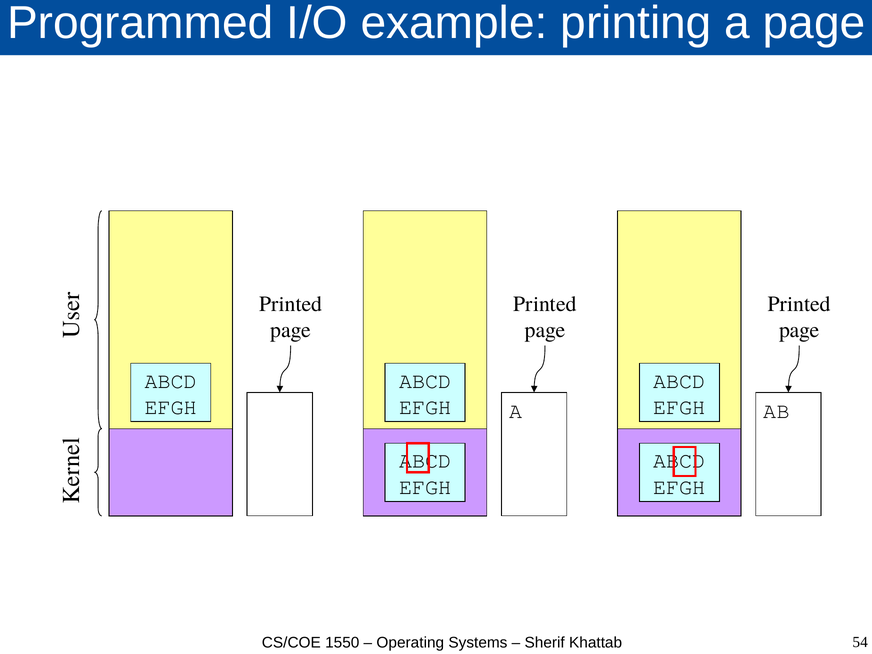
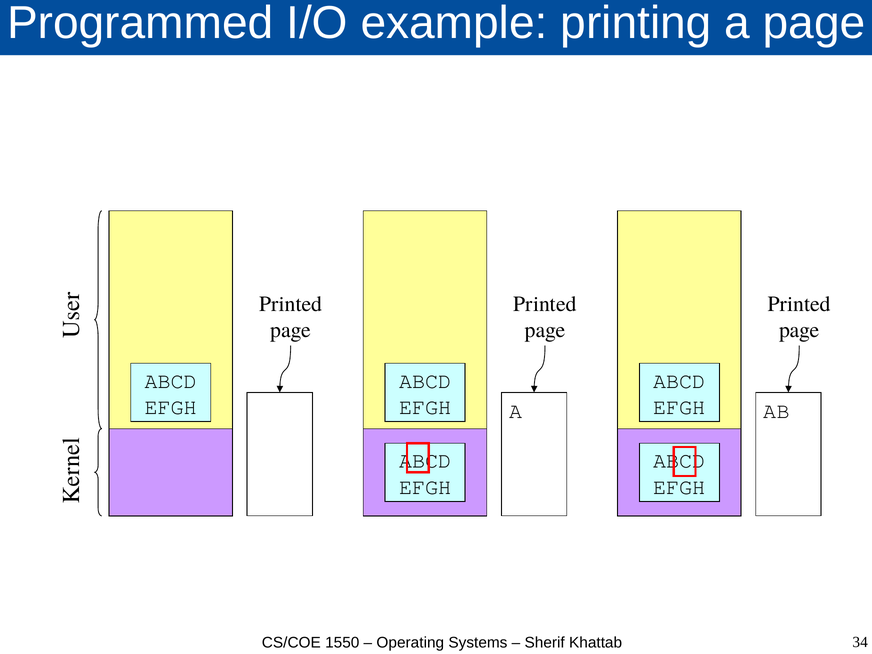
54: 54 -> 34
